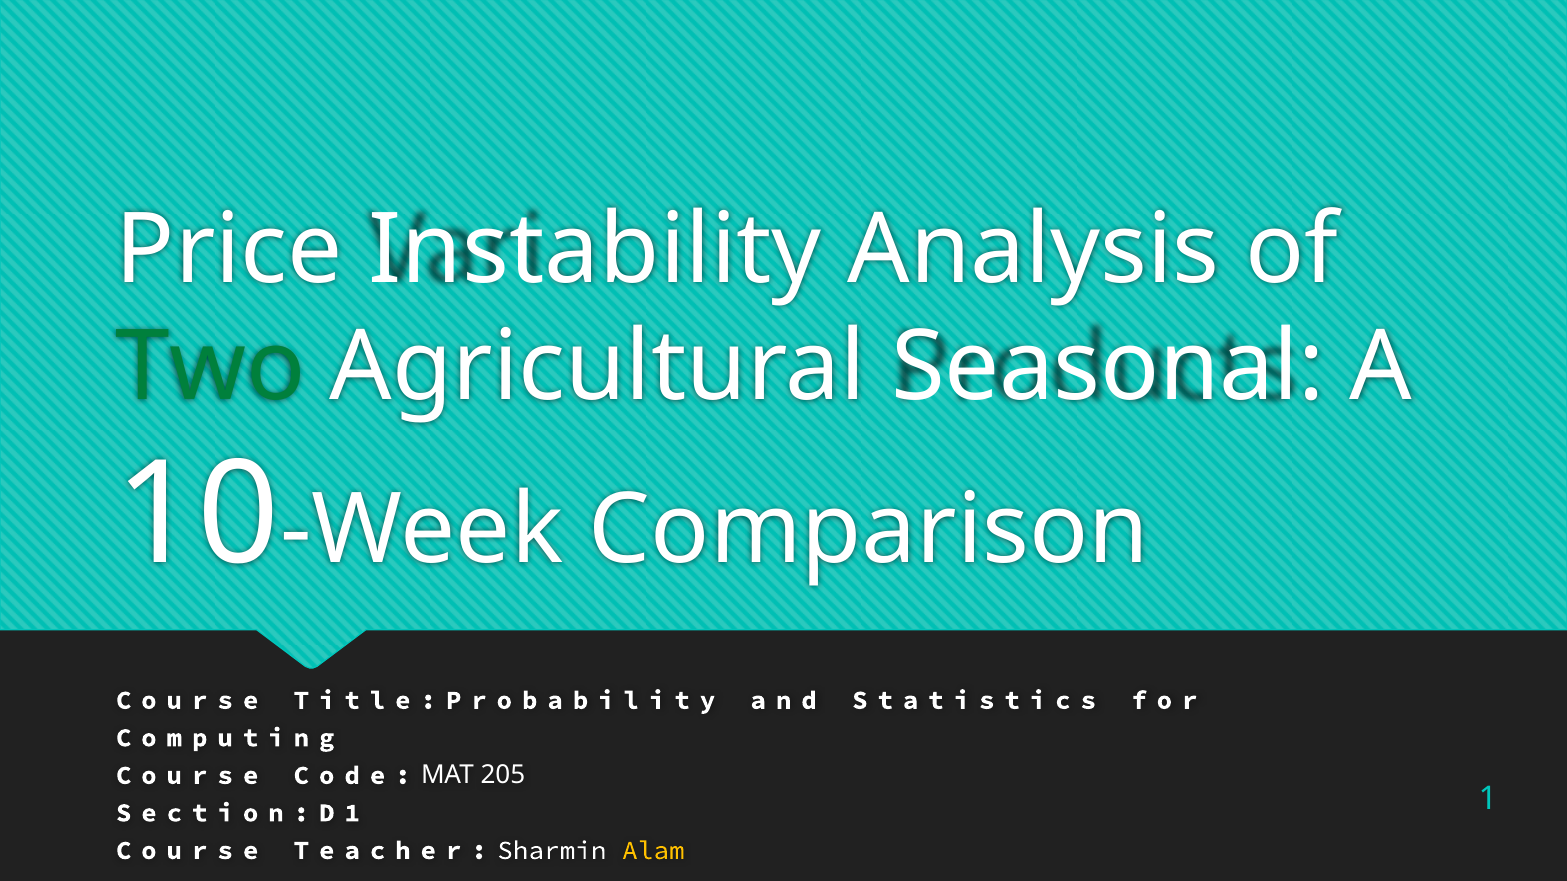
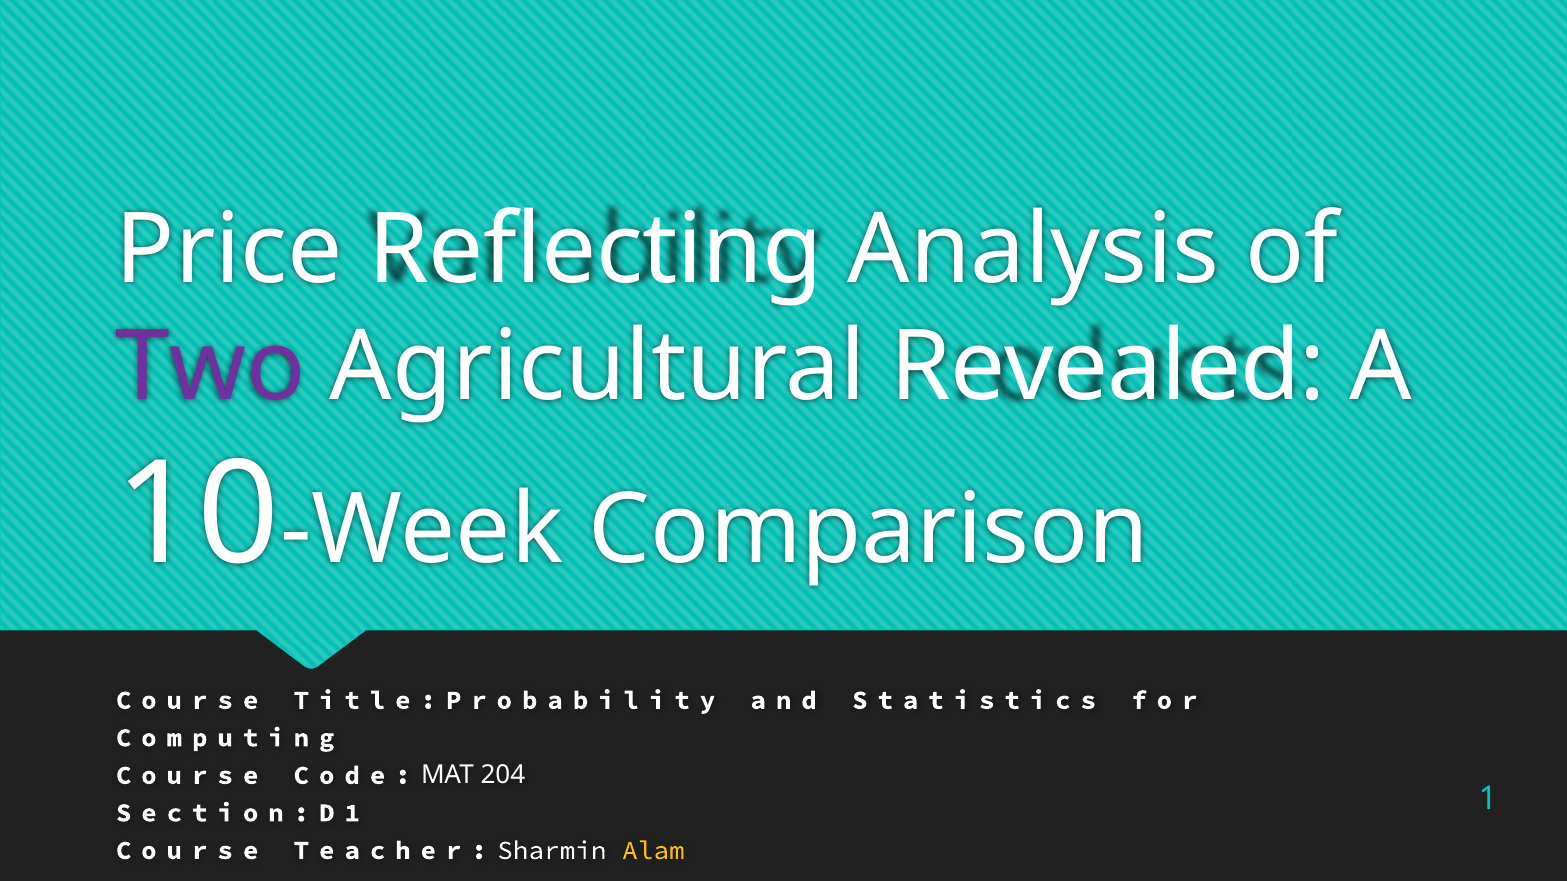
Instability: Instability -> Reflecting
Two colour: green -> purple
Seasonal: Seasonal -> Revealed
205: 205 -> 204
